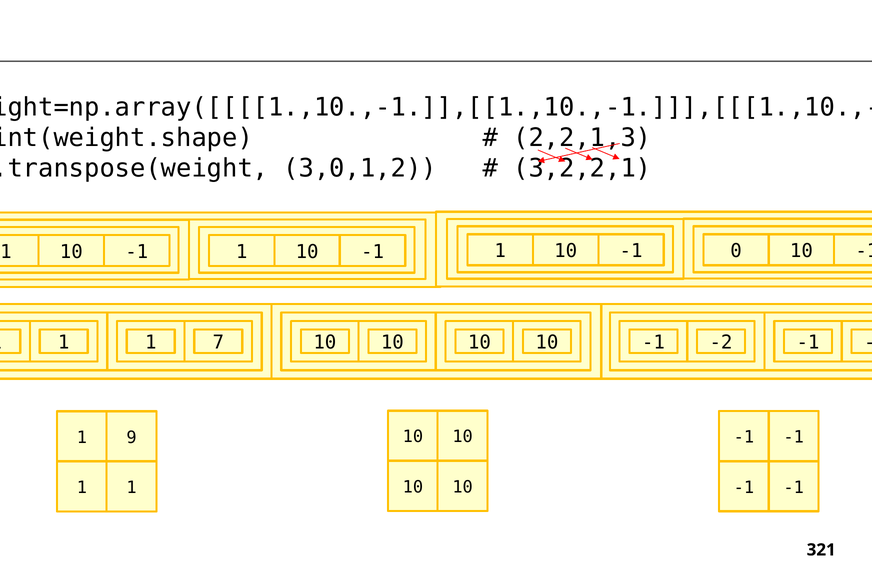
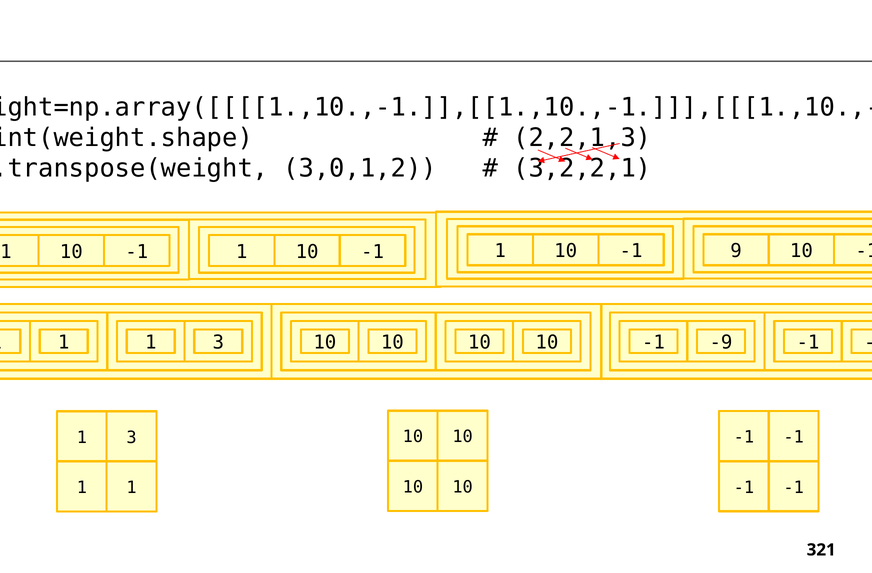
0: 0 -> 9
1 1 7: 7 -> 3
-2: -2 -> -9
9 at (132, 437): 9 -> 3
